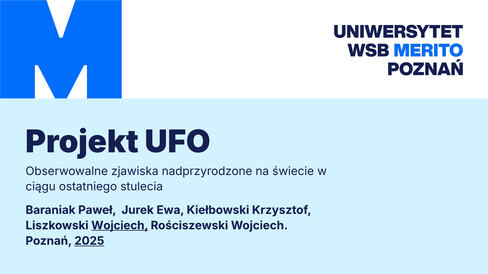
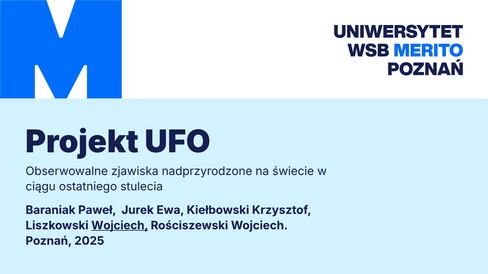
2025 underline: present -> none
